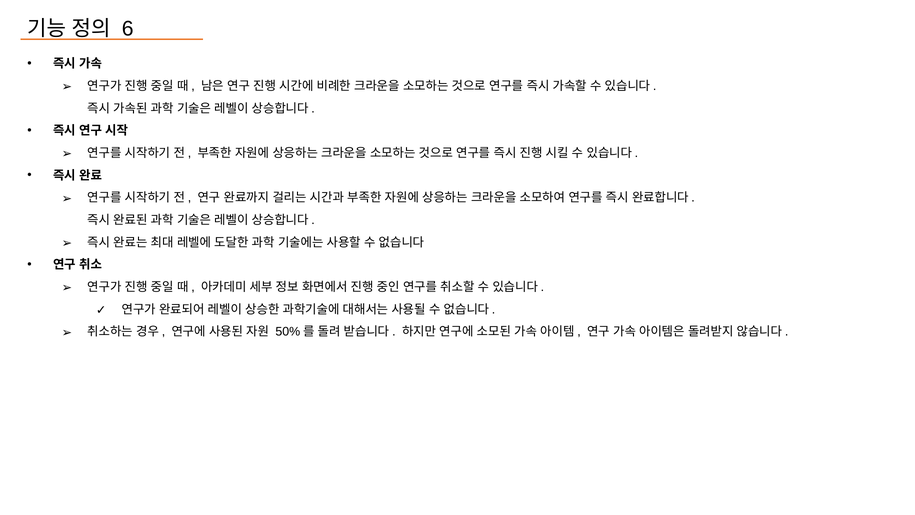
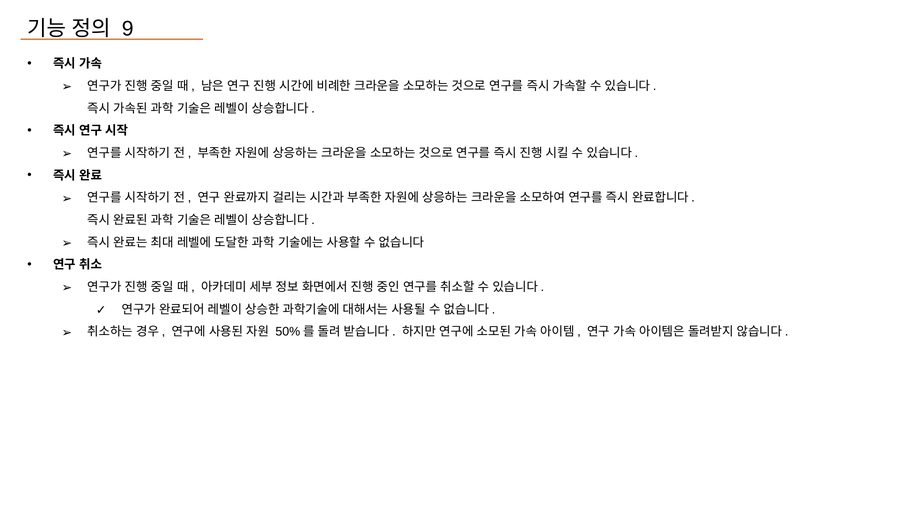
6: 6 -> 9
